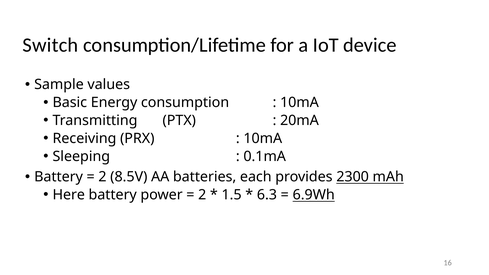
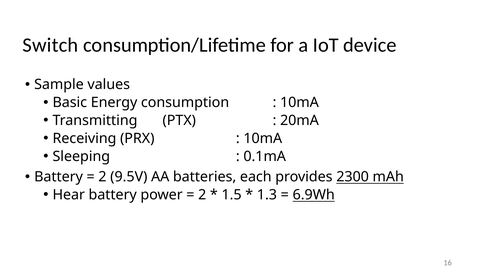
8.5V: 8.5V -> 9.5V
Here: Here -> Hear
6.3: 6.3 -> 1.3
